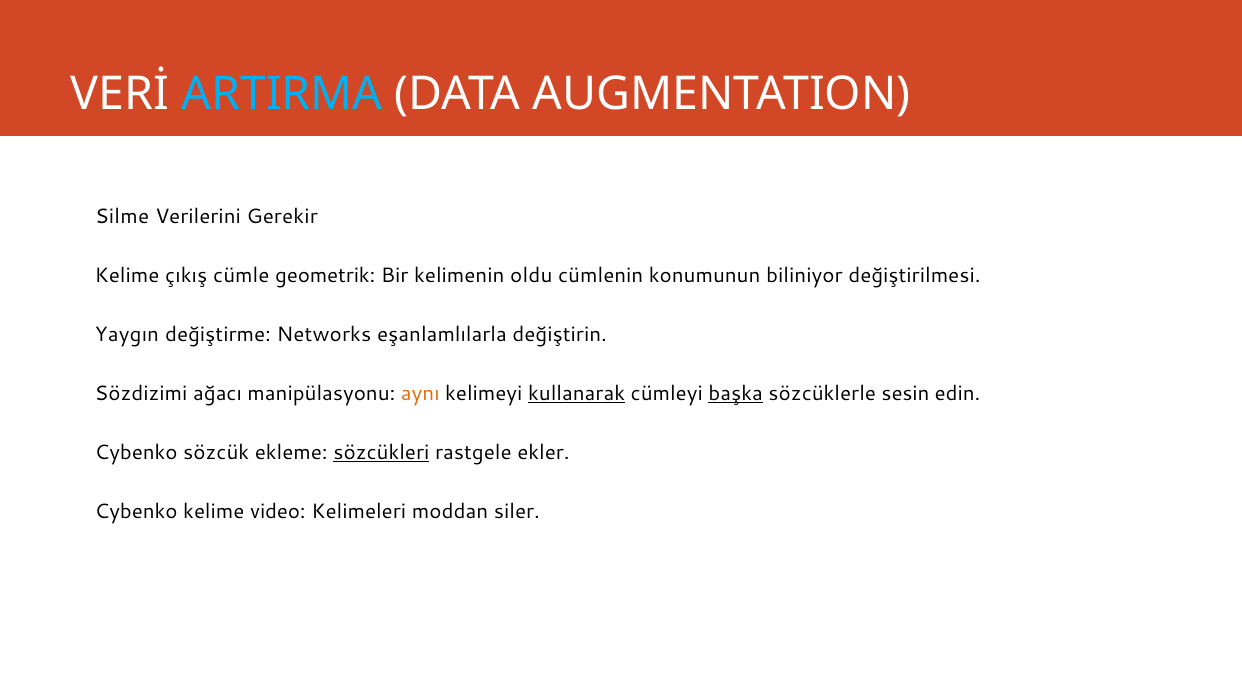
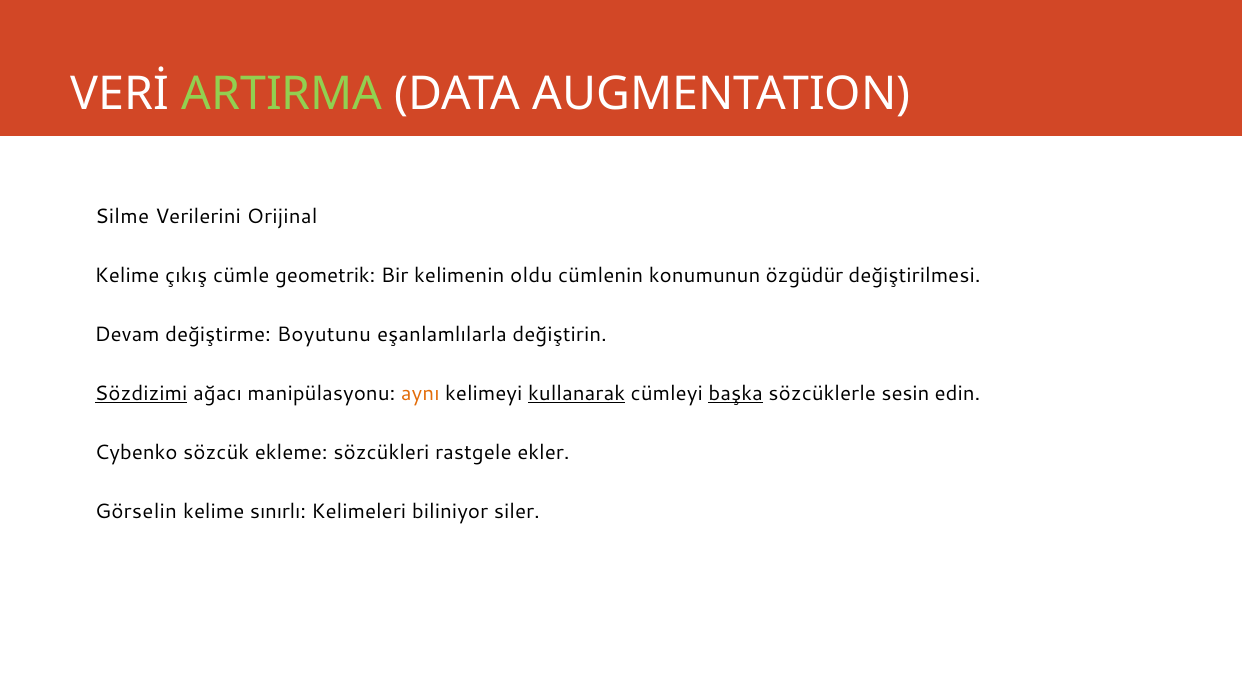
ARTIRMA colour: light blue -> light green
Gerekir: Gerekir -> Orijinal
biliniyor: biliniyor -> özgüdür
Yaygın: Yaygın -> Devam
Networks: Networks -> Boyutunu
Sözdizimi underline: none -> present
sözcükleri underline: present -> none
Cybenko at (136, 511): Cybenko -> Görselin
video: video -> sınırlı
moddan: moddan -> biliniyor
